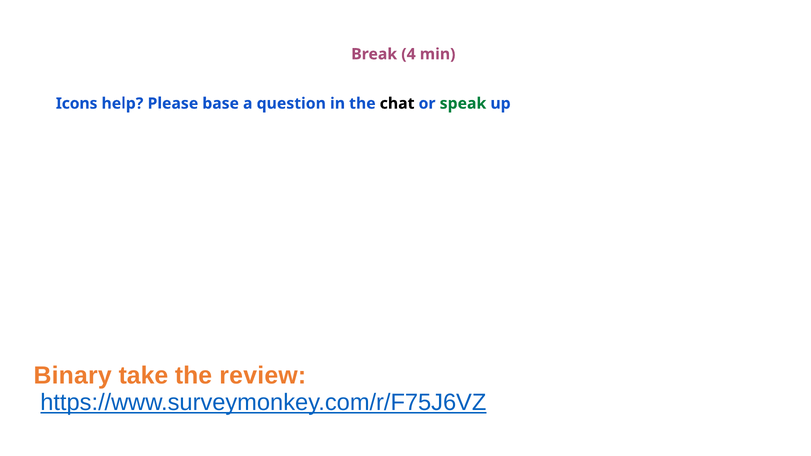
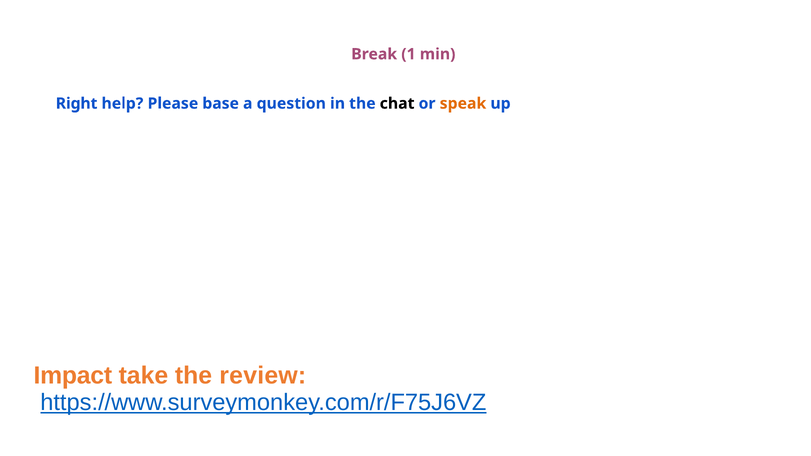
4: 4 -> 1
Icons: Icons -> Right
speak colour: green -> orange
Binary: Binary -> Impact
